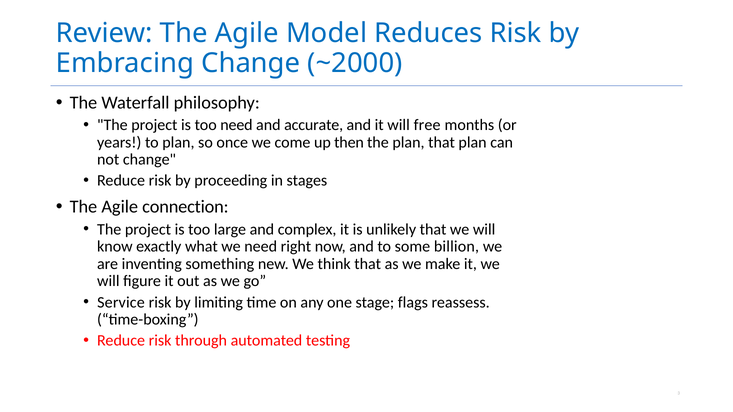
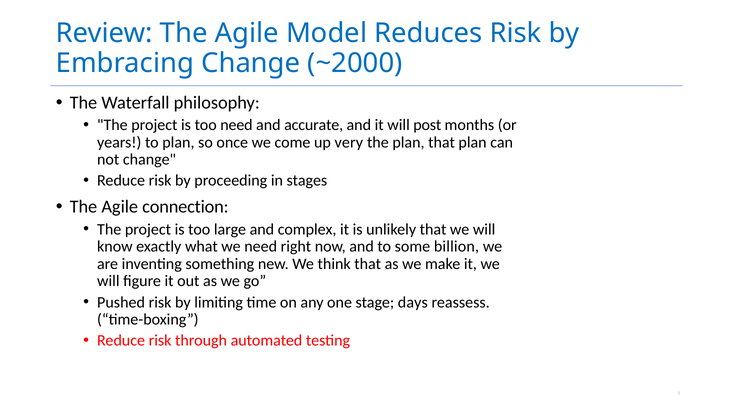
free: free -> post
then: then -> very
Service: Service -> Pushed
flags: flags -> days
